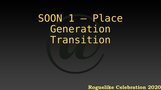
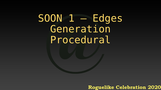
Place: Place -> Edges
Transition: Transition -> Procedural
